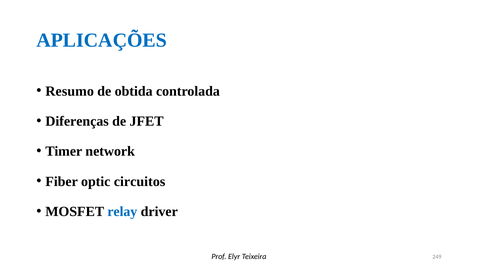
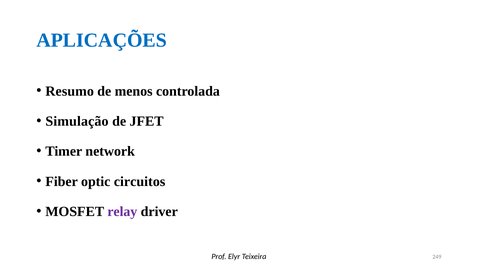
obtida: obtida -> menos
Diferenças: Diferenças -> Simulação
relay colour: blue -> purple
